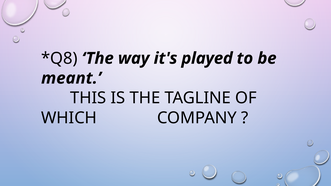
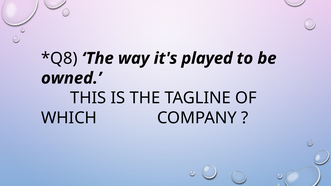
meant: meant -> owned
